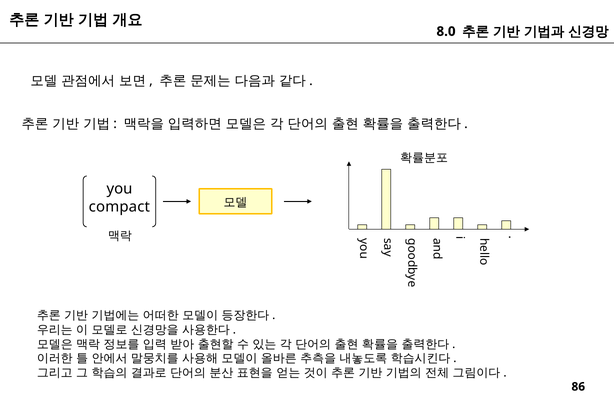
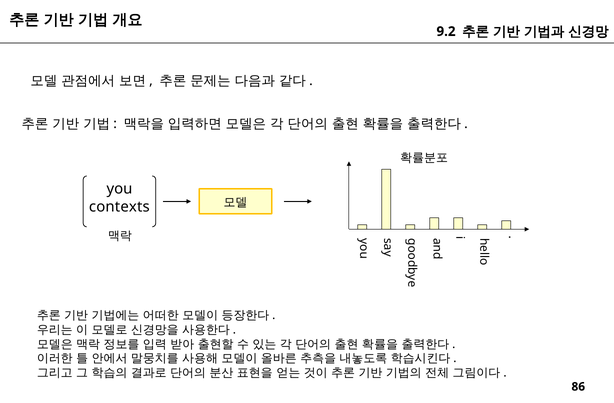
8.0: 8.0 -> 9.2
compact: compact -> contexts
